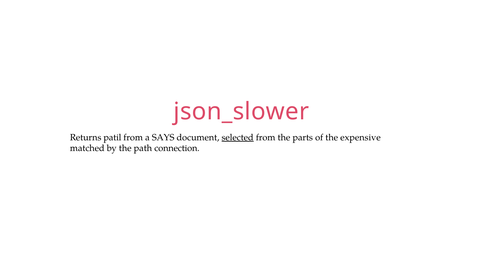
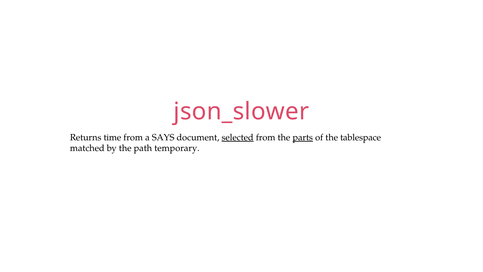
patil: patil -> time
parts underline: none -> present
expensive: expensive -> tablespace
connection: connection -> temporary
